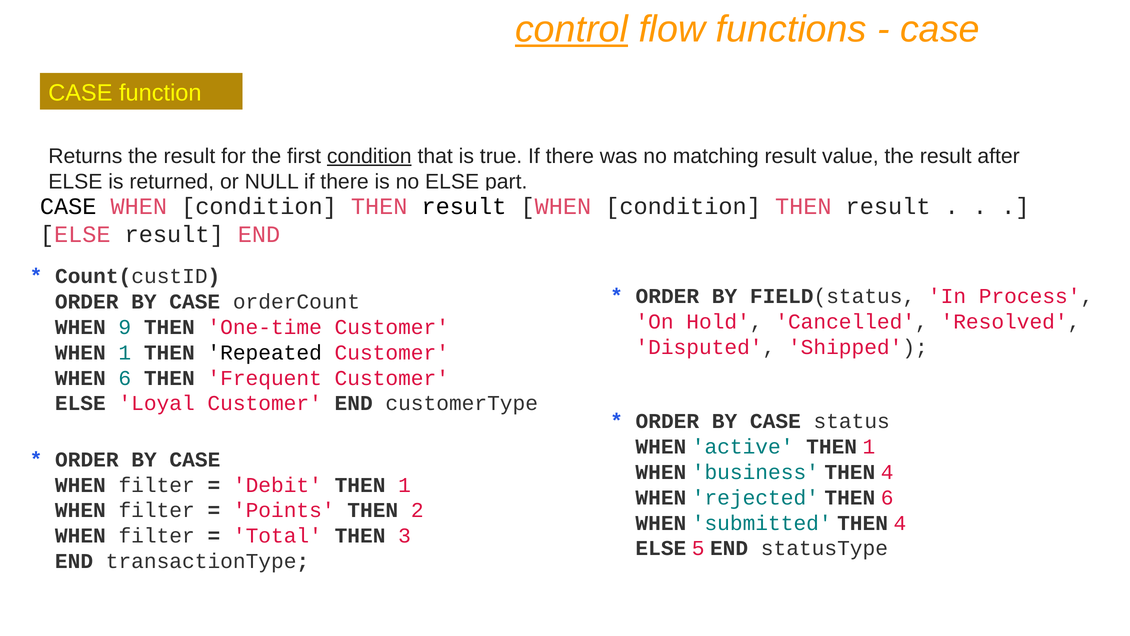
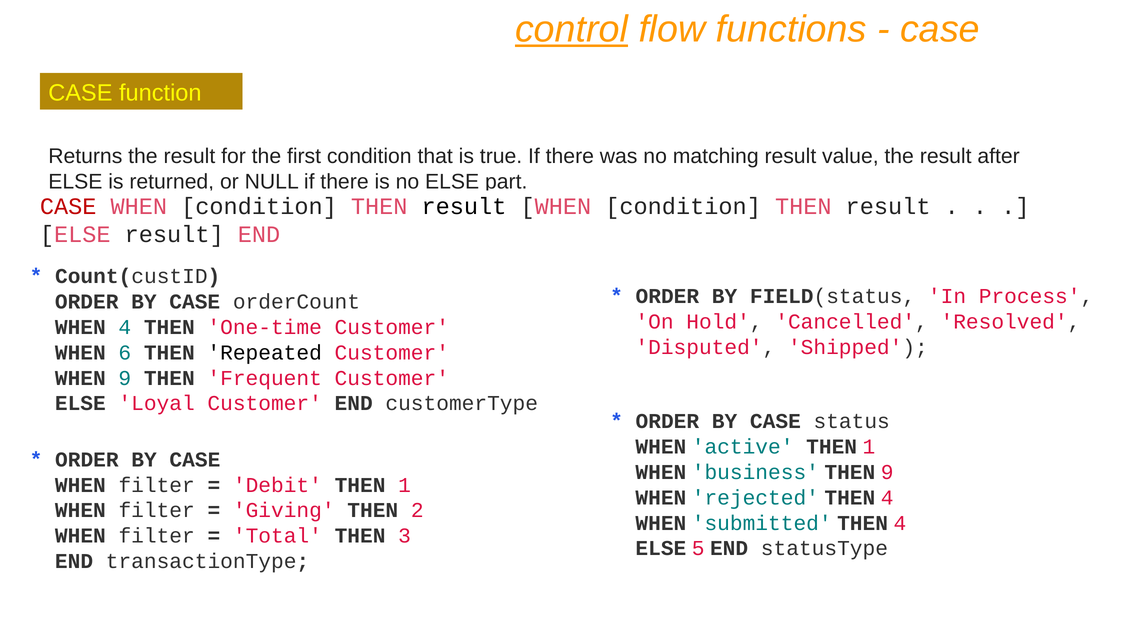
condition at (369, 156) underline: present -> none
CASE at (68, 206) colour: black -> red
WHEN 9: 9 -> 4
WHEN 1: 1 -> 6
WHEN 6: 6 -> 9
4 at (887, 472): 4 -> 9
rejected THEN 6: 6 -> 4
Points: Points -> Giving
